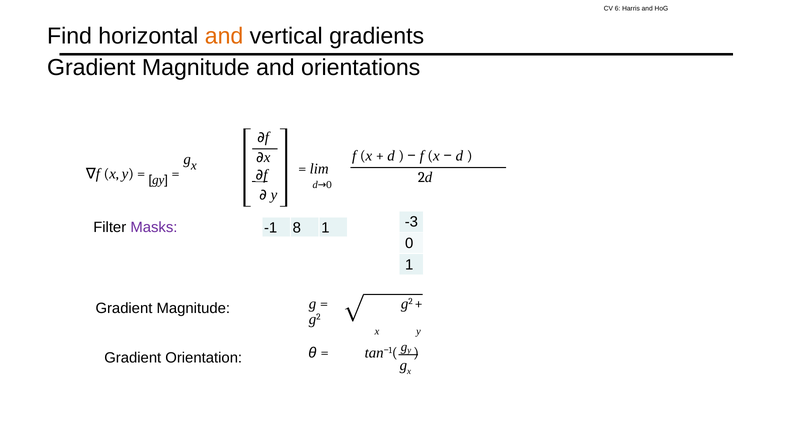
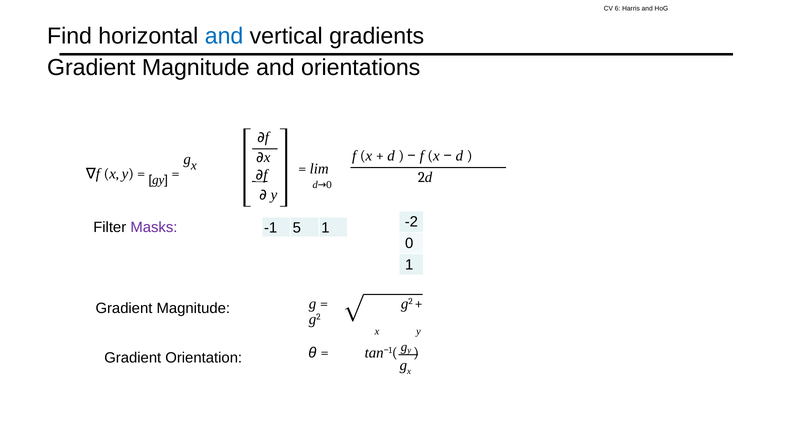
and at (224, 36) colour: orange -> blue
8: 8 -> 5
-3: -3 -> -2
